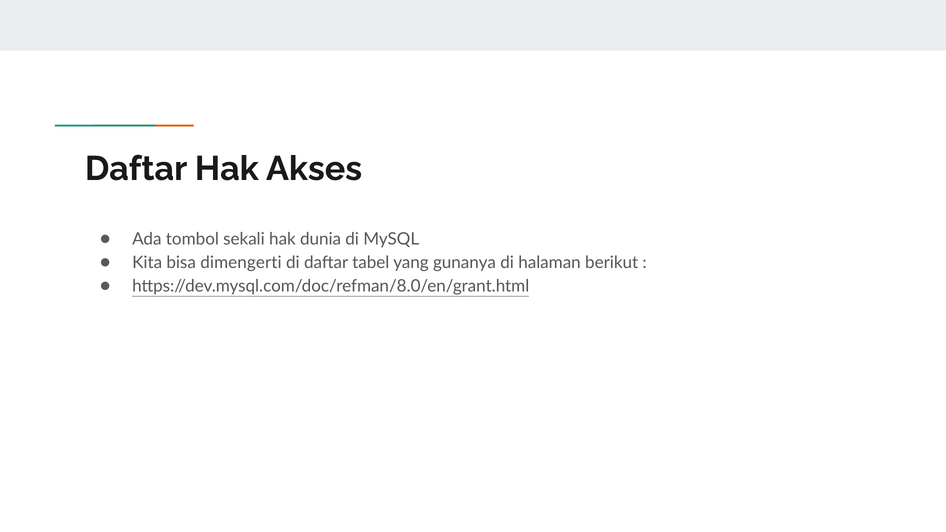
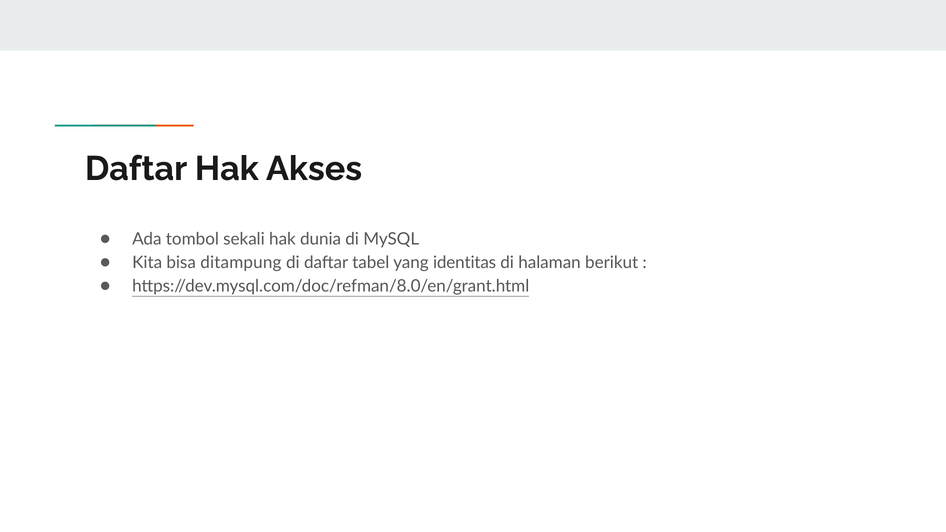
dimengerti: dimengerti -> ditampung
gunanya: gunanya -> identitas
